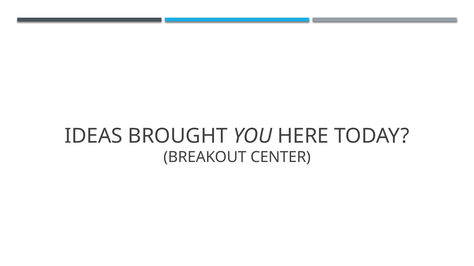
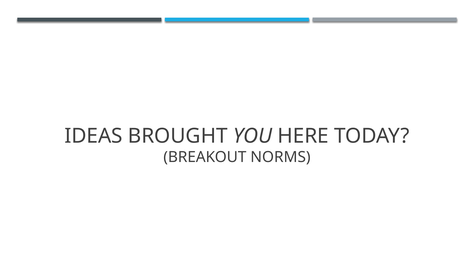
CENTER: CENTER -> NORMS
